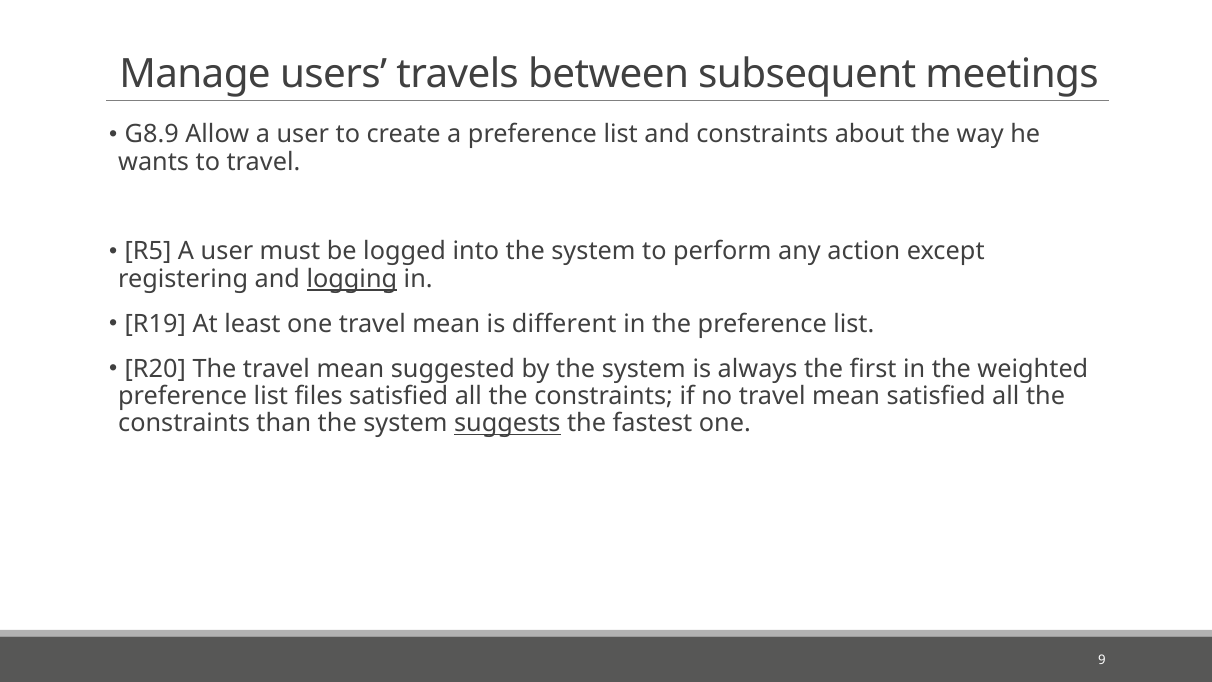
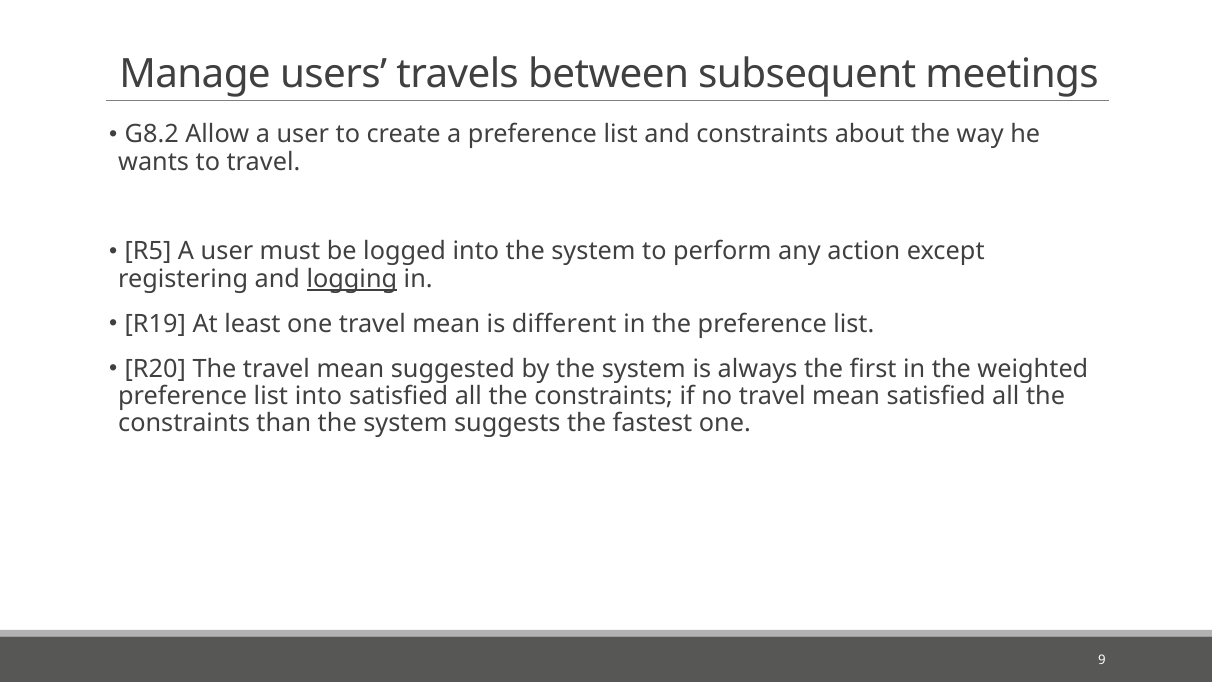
G8.9: G8.9 -> G8.2
list files: files -> into
suggests underline: present -> none
